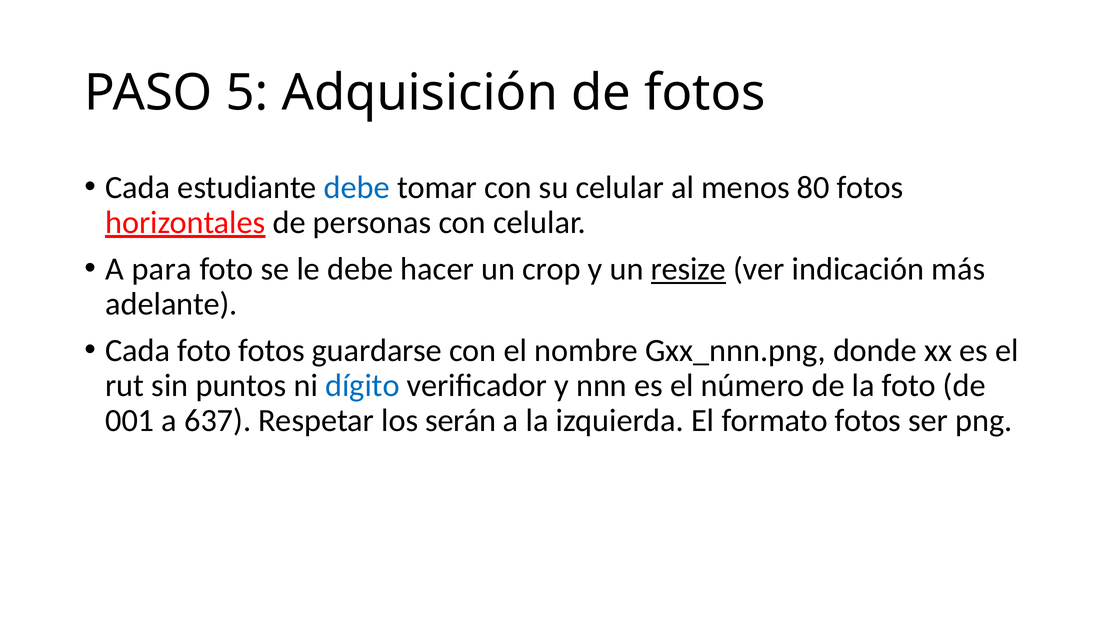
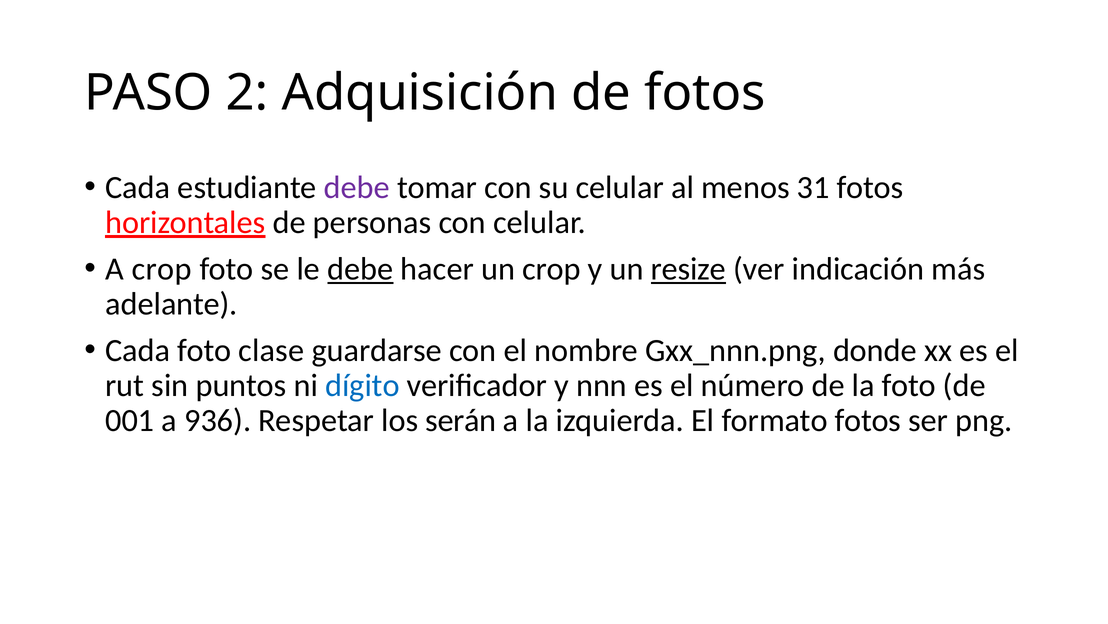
5: 5 -> 2
debe at (357, 187) colour: blue -> purple
80: 80 -> 31
A para: para -> crop
debe at (360, 269) underline: none -> present
foto fotos: fotos -> clase
637: 637 -> 936
